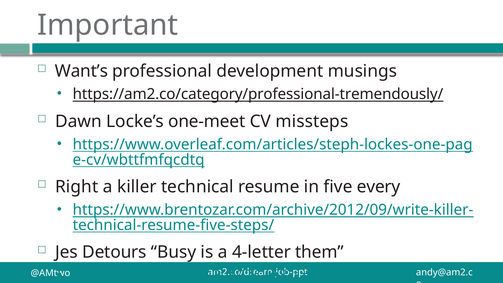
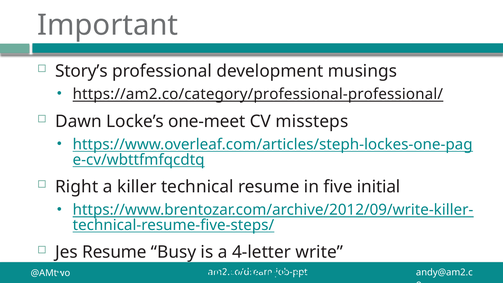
Want’s: Want’s -> Story’s
https://am2.co/category/professional-tremendously/: https://am2.co/category/professional-tremendously/ -> https://am2.co/category/professional-professional/
every: every -> initial
Jes Detours: Detours -> Resume
them: them -> write
